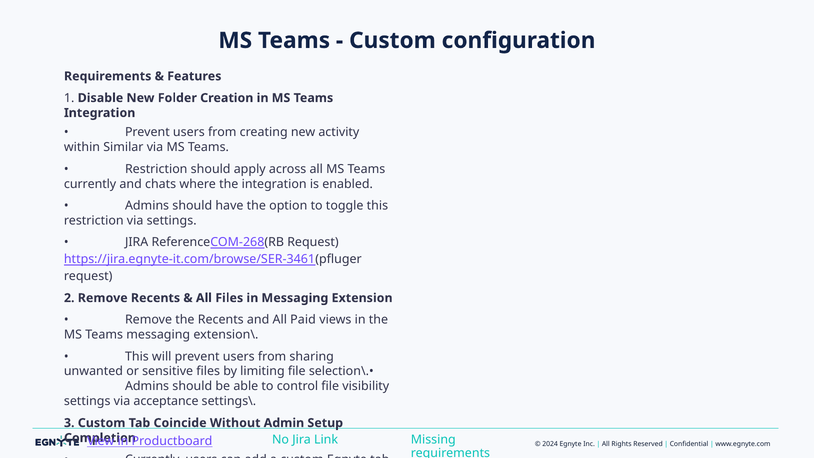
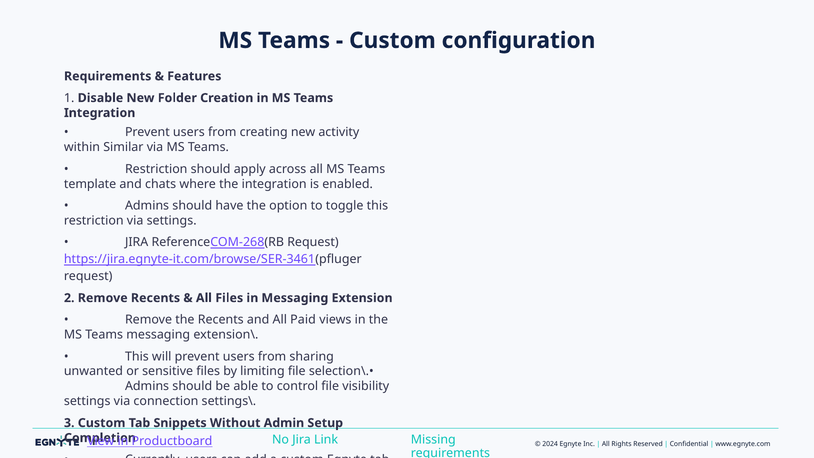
currently at (90, 184): currently -> template
acceptance: acceptance -> connection
Coincide: Coincide -> Snippets
